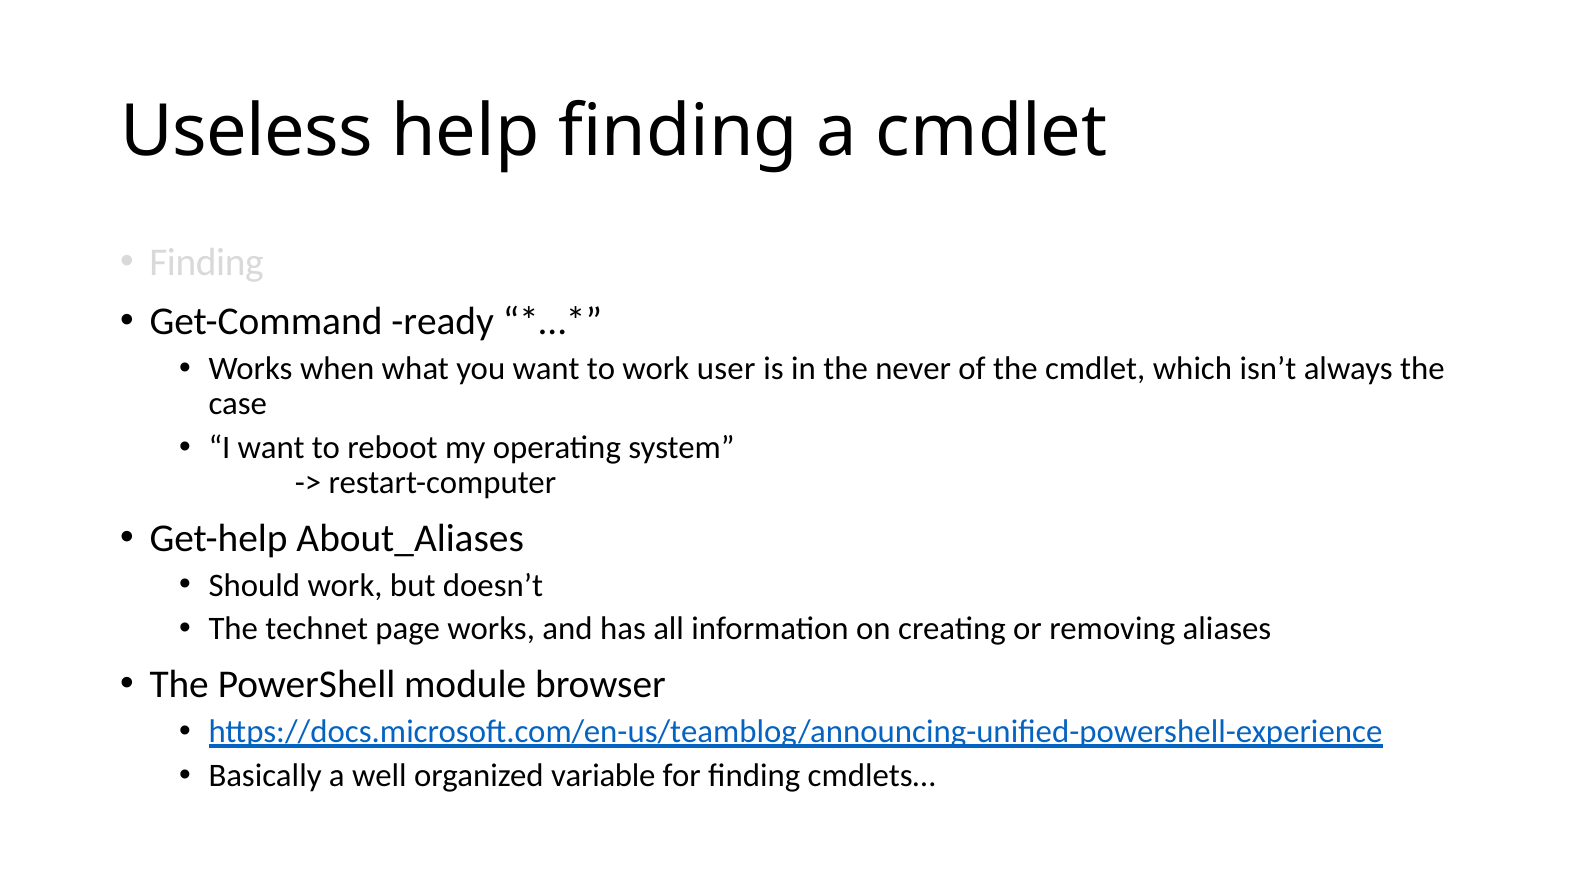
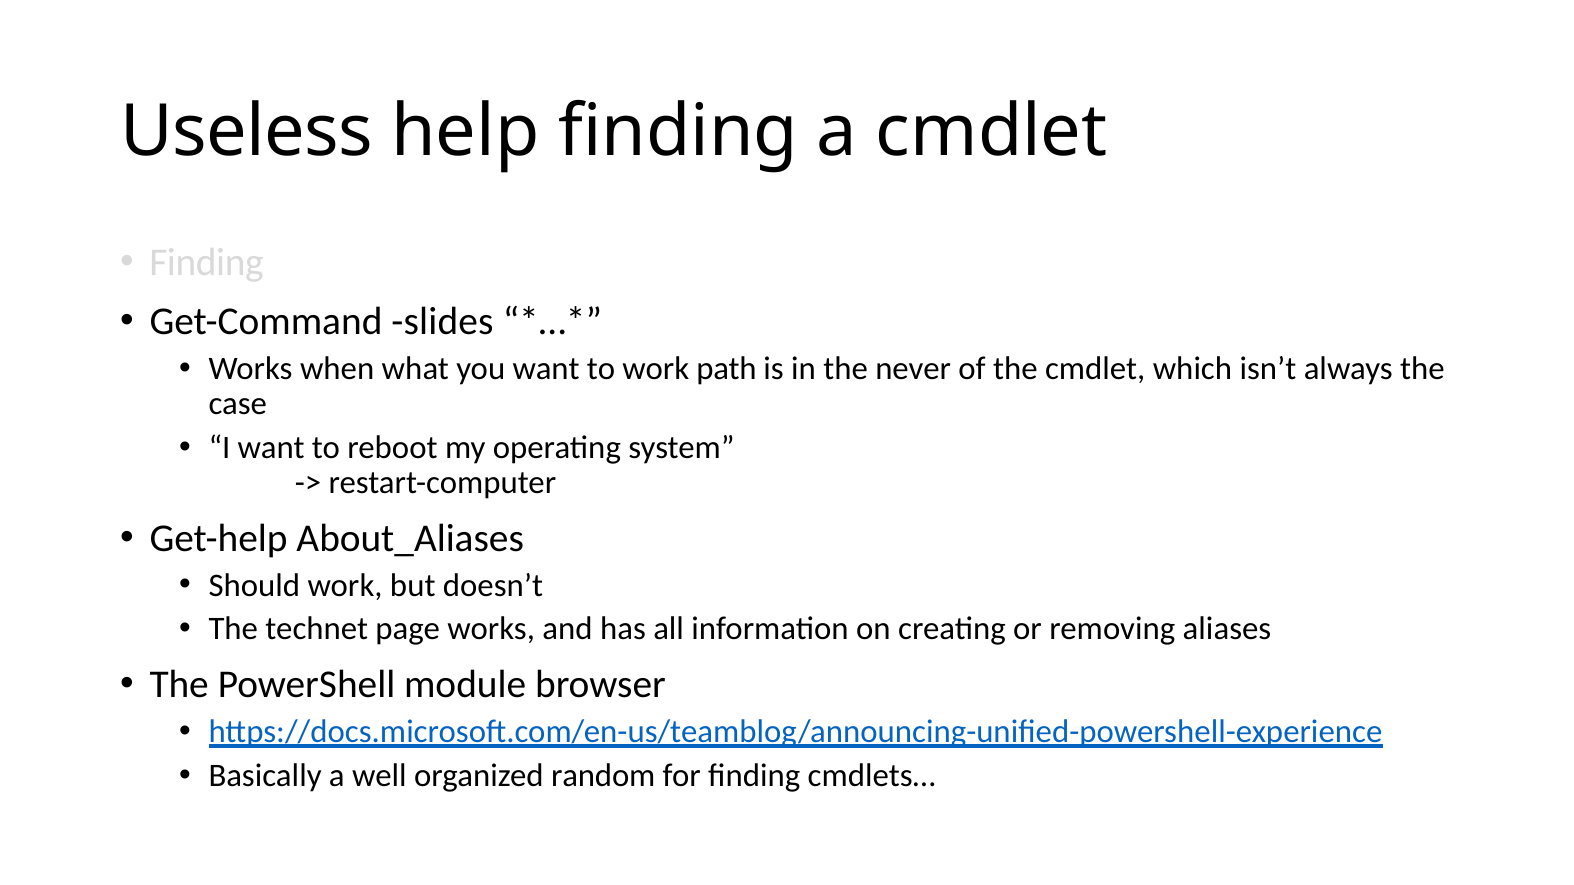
ready: ready -> slides
user: user -> path
variable: variable -> random
